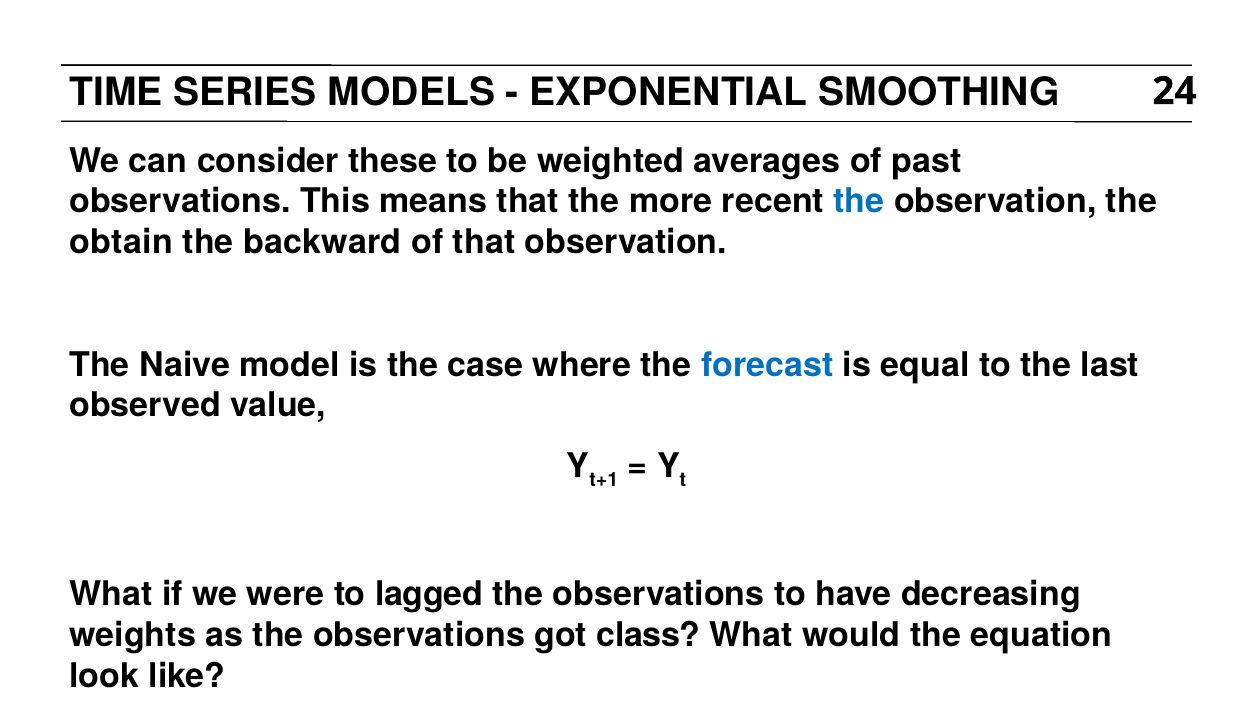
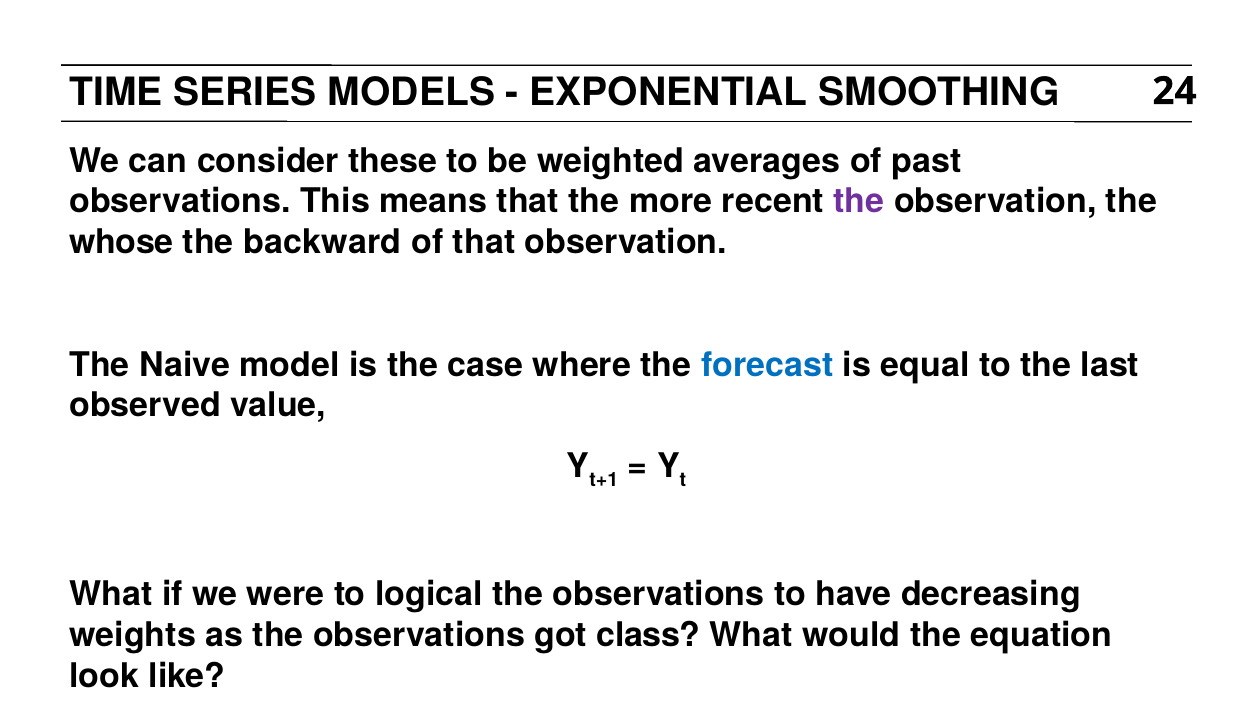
the at (859, 202) colour: blue -> purple
obtain: obtain -> whose
lagged: lagged -> logical
